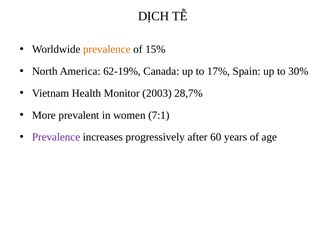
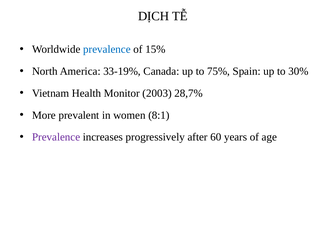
prevalence at (107, 49) colour: orange -> blue
62-19%: 62-19% -> 33-19%
17%: 17% -> 75%
7:1: 7:1 -> 8:1
